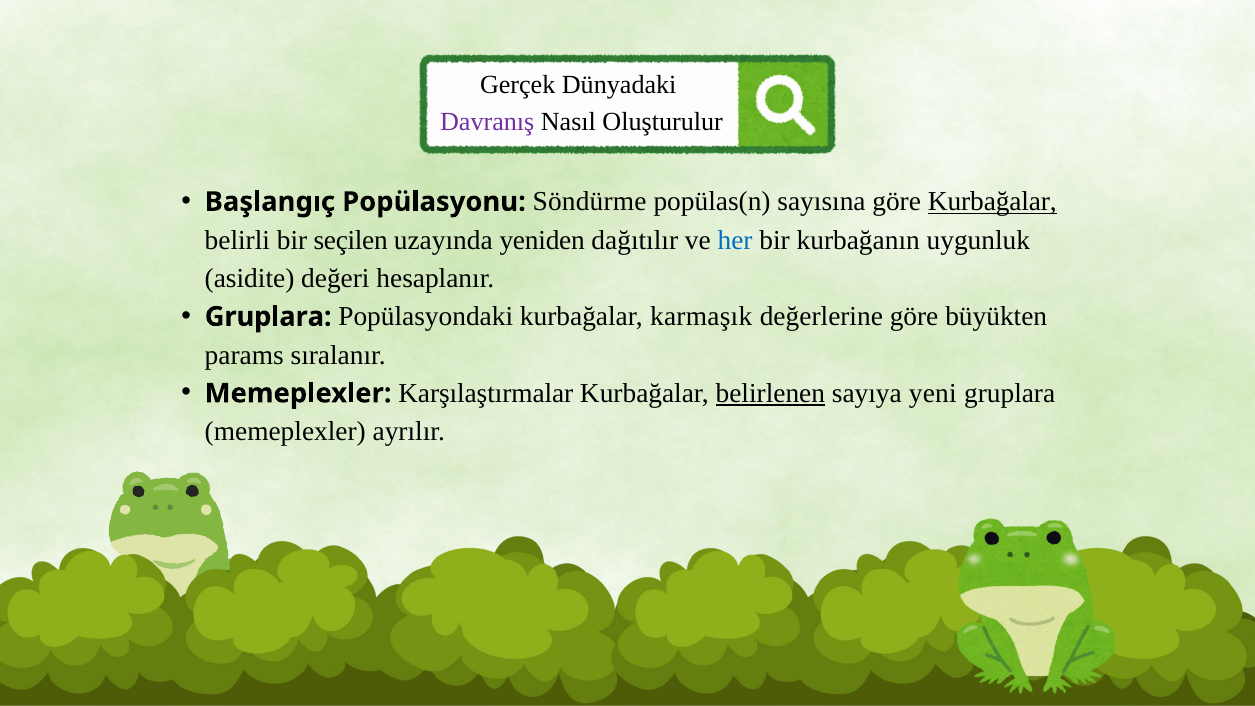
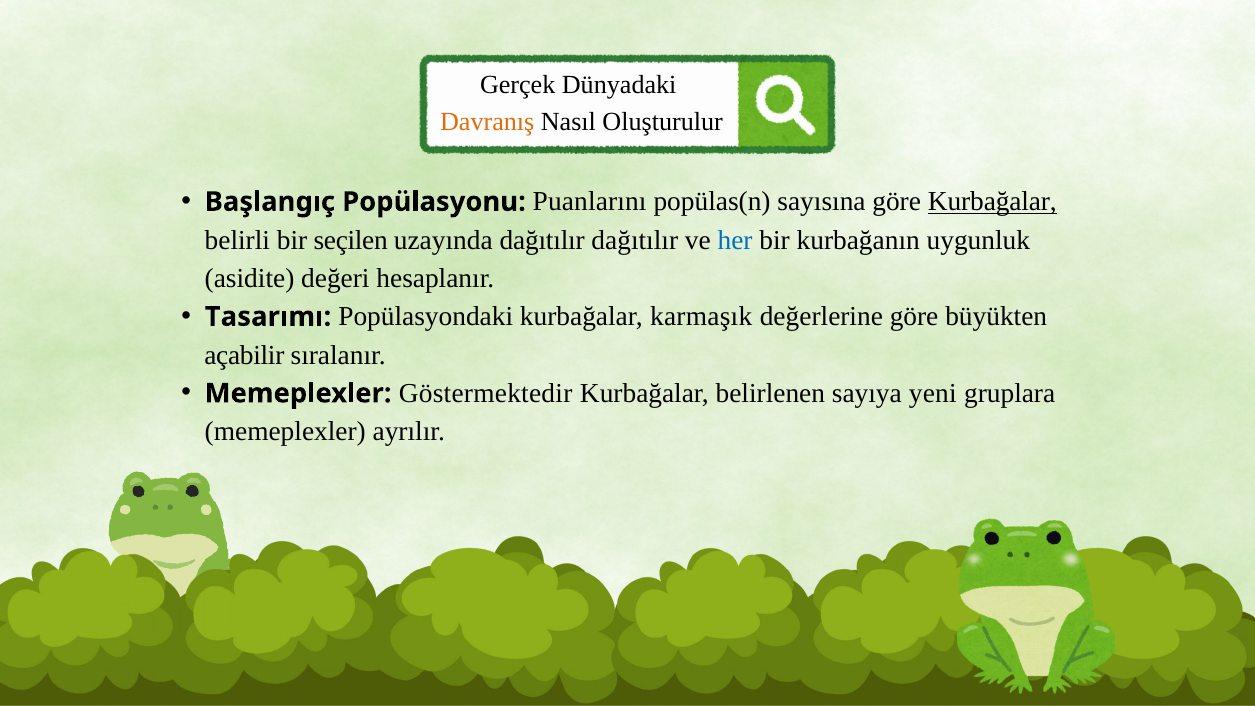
Davranış colour: purple -> orange
Söndürme: Söndürme -> Puanlarını
uzayında yeniden: yeniden -> dağıtılır
Gruplara at (268, 317): Gruplara -> Tasarımı
params: params -> açabilir
Karşılaştırmalar: Karşılaştırmalar -> Göstermektedir
belirlenen underline: present -> none
